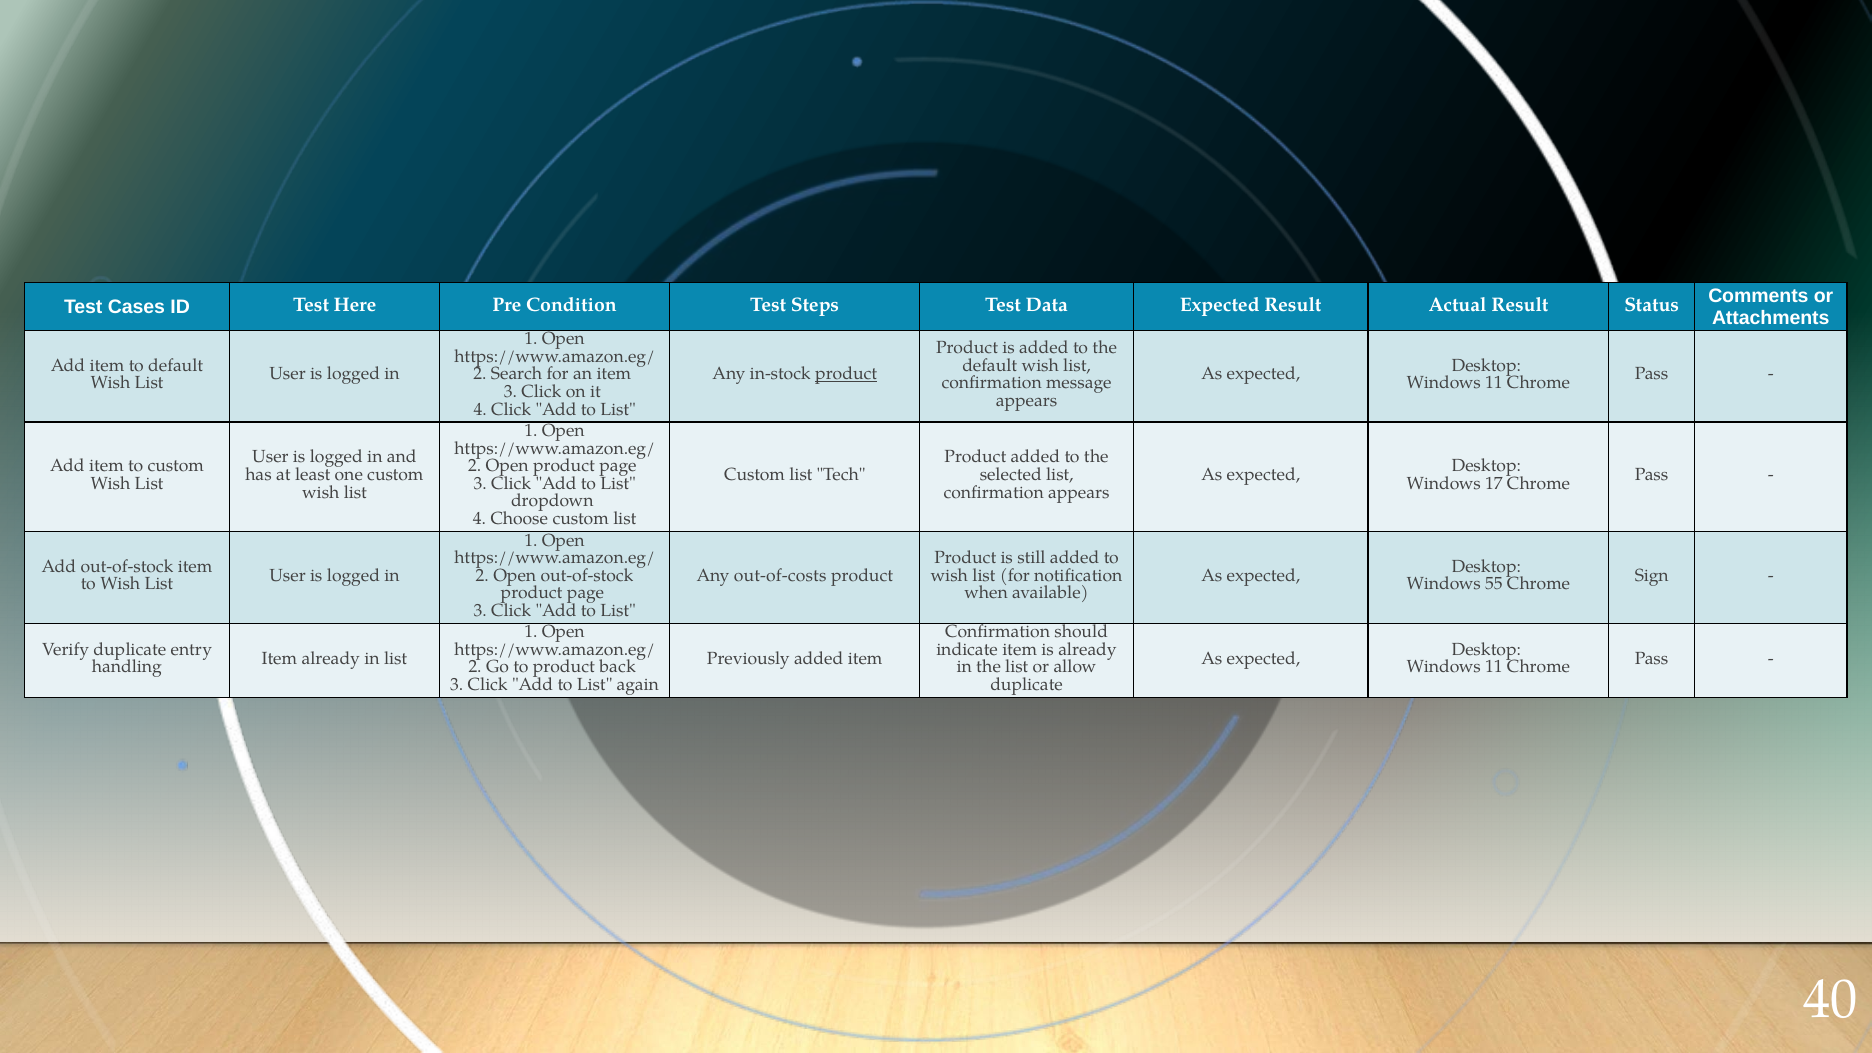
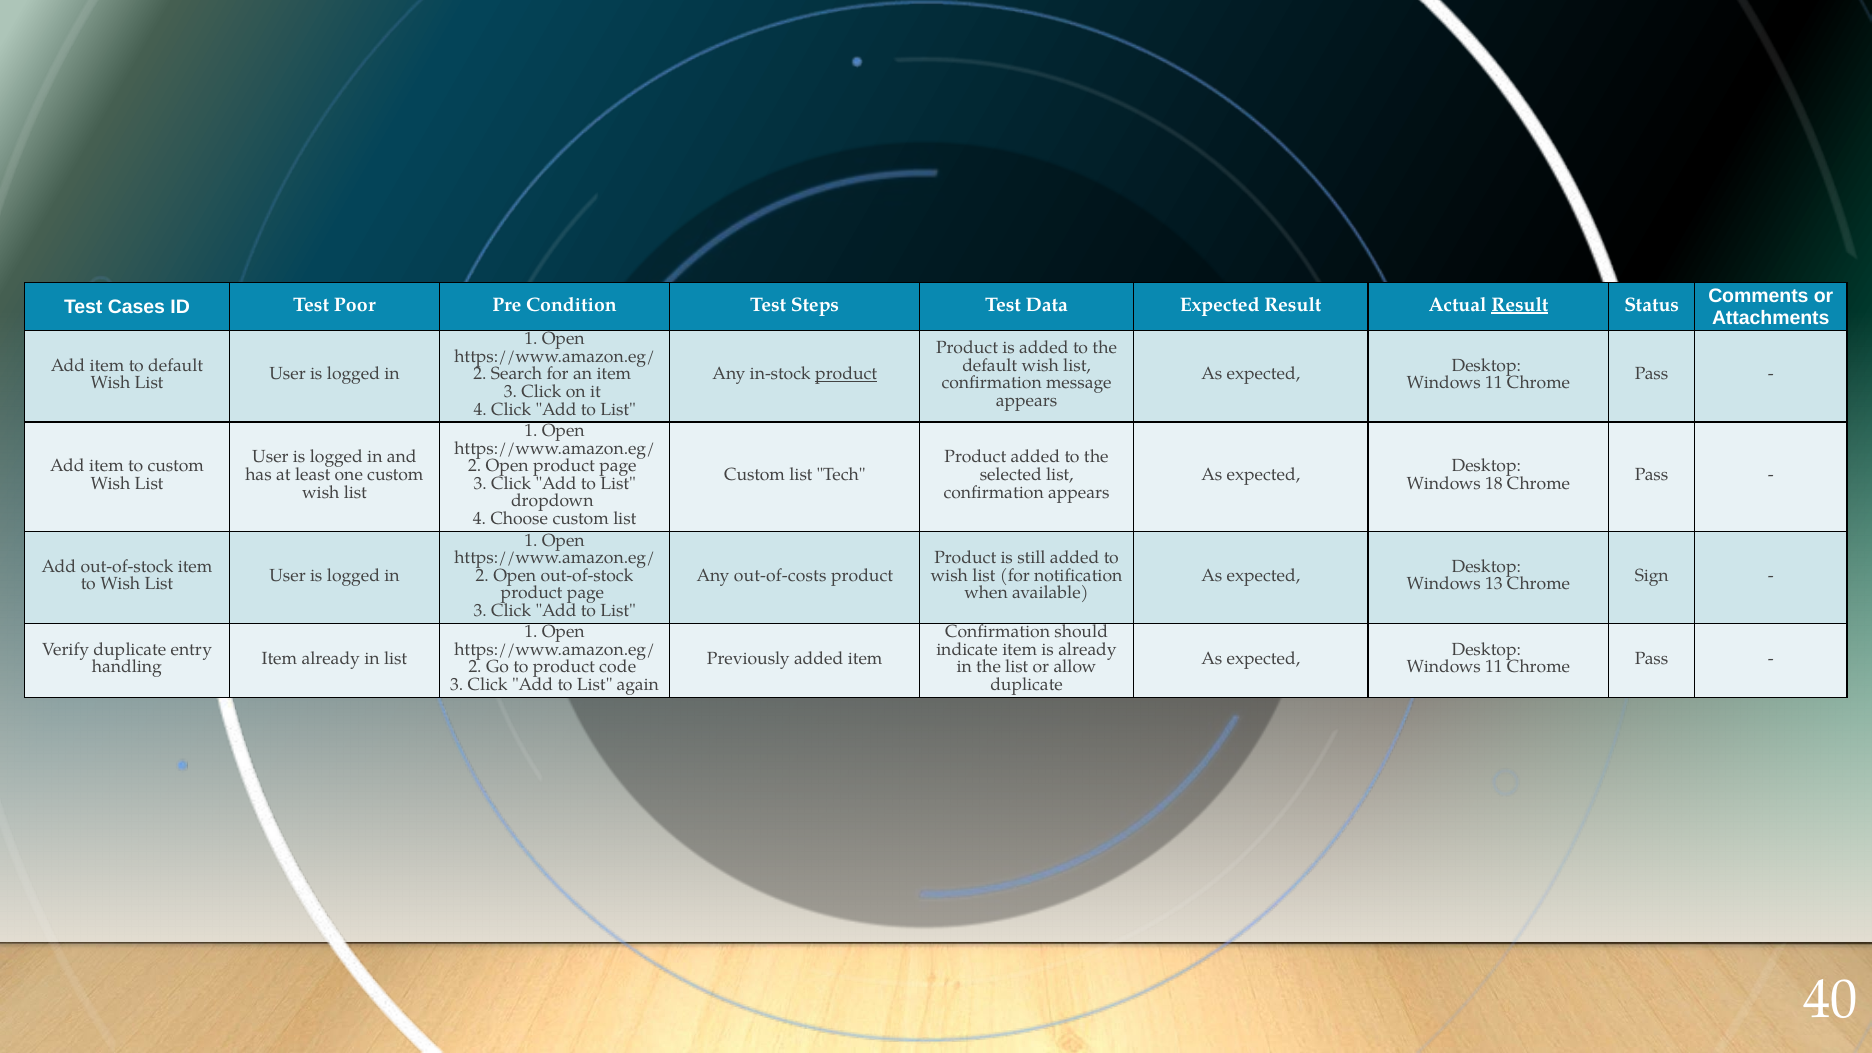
Here: Here -> Poor
Result at (1520, 305) underline: none -> present
17: 17 -> 18
55: 55 -> 13
back: back -> code
